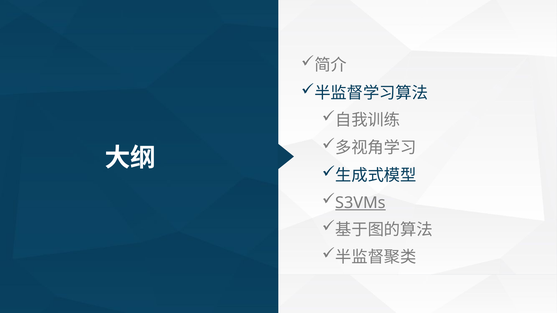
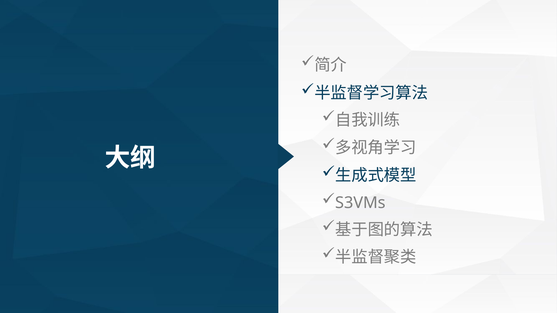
S3VMs underline: present -> none
